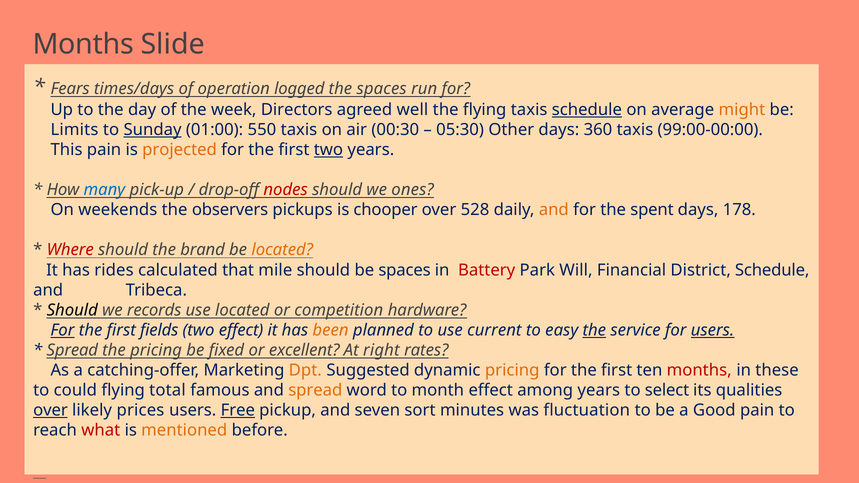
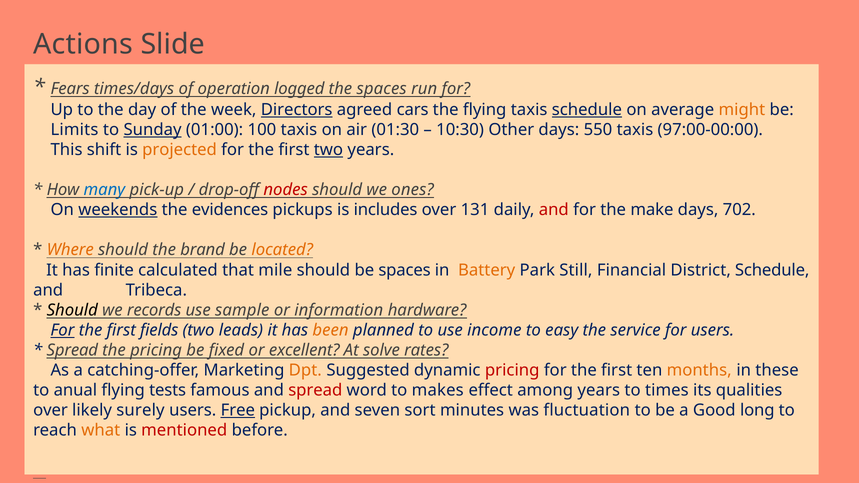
Months at (83, 44): Months -> Actions
Directors underline: none -> present
well: well -> cars
550: 550 -> 100
00:30: 00:30 -> 01:30
05:30: 05:30 -> 10:30
360: 360 -> 550
99:00-00:00: 99:00-00:00 -> 97:00-00:00
This pain: pain -> shift
weekends underline: none -> present
observers: observers -> evidences
chooper: chooper -> includes
528: 528 -> 131
and at (554, 210) colour: orange -> red
spent: spent -> make
178: 178 -> 702
Where colour: red -> orange
rides: rides -> finite
Battery colour: red -> orange
Will: Will -> Still
use located: located -> sample
competition: competition -> information
two effect: effect -> leads
current: current -> income
the at (594, 330) underline: present -> none
users at (713, 330) underline: present -> none
right: right -> solve
pricing at (512, 370) colour: orange -> red
months at (699, 370) colour: red -> orange
could: could -> anual
total: total -> tests
spread at (315, 390) colour: orange -> red
month: month -> makes
select: select -> times
over at (51, 411) underline: present -> none
prices: prices -> surely
Good pain: pain -> long
what colour: red -> orange
mentioned colour: orange -> red
